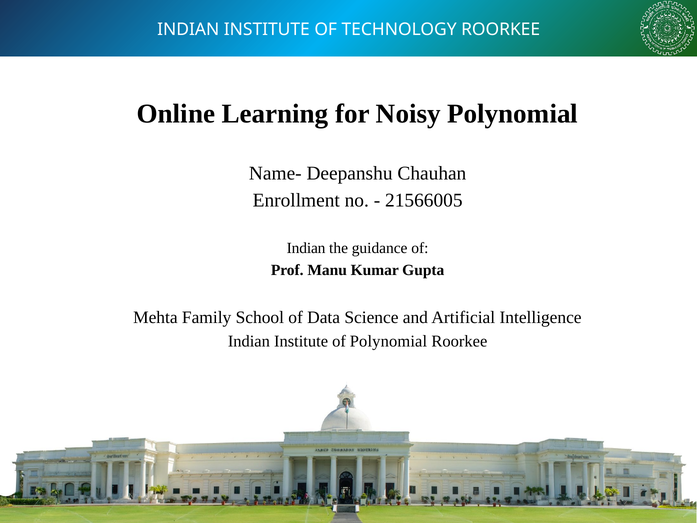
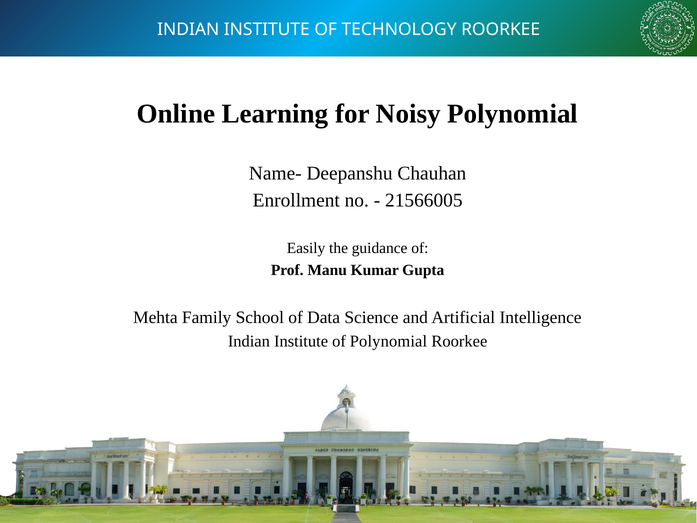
Indian at (306, 248): Indian -> Easily
